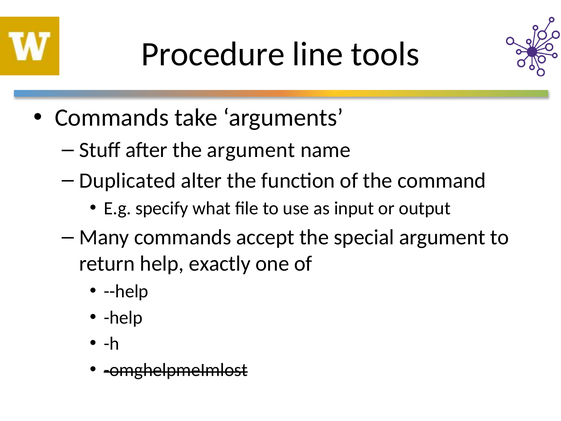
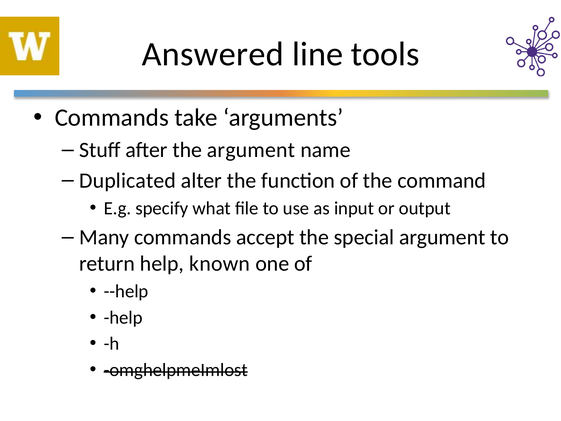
Procedure: Procedure -> Answered
exactly: exactly -> known
